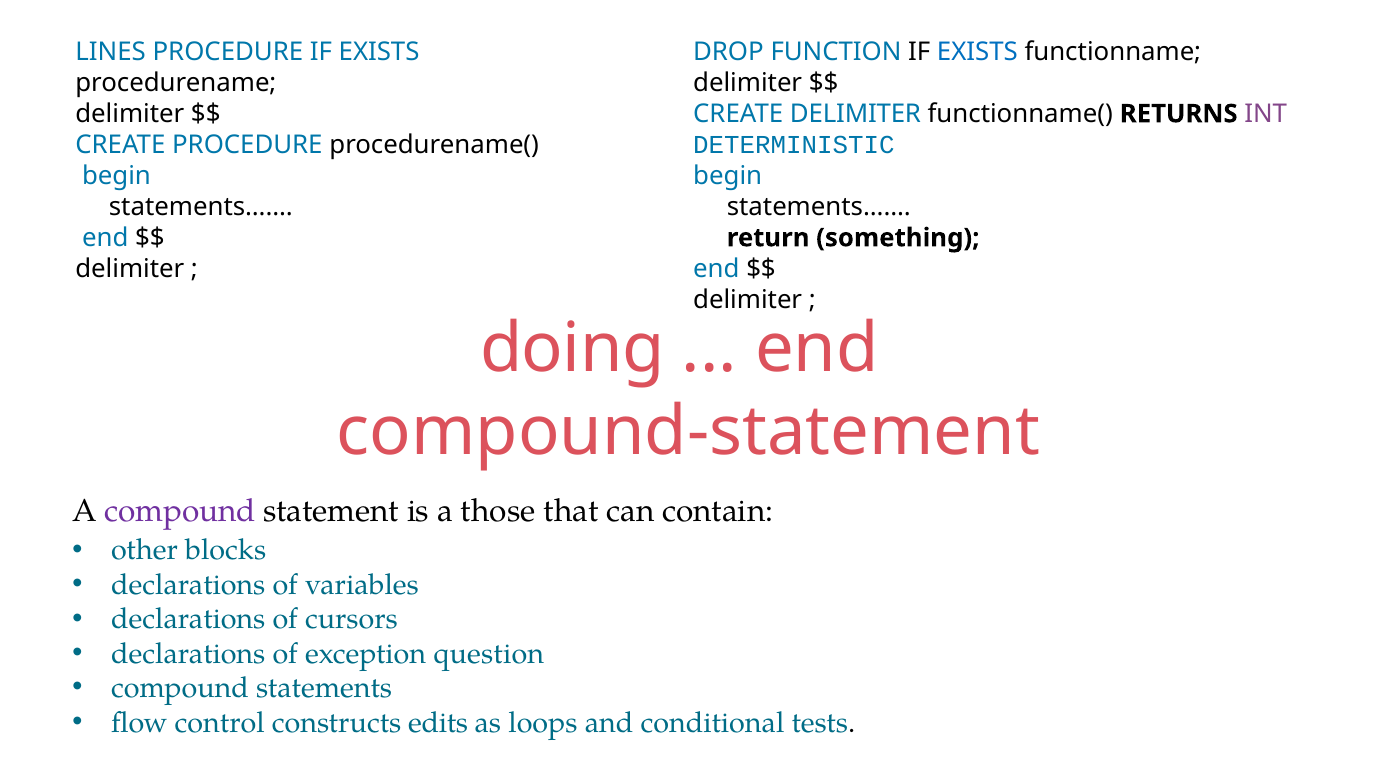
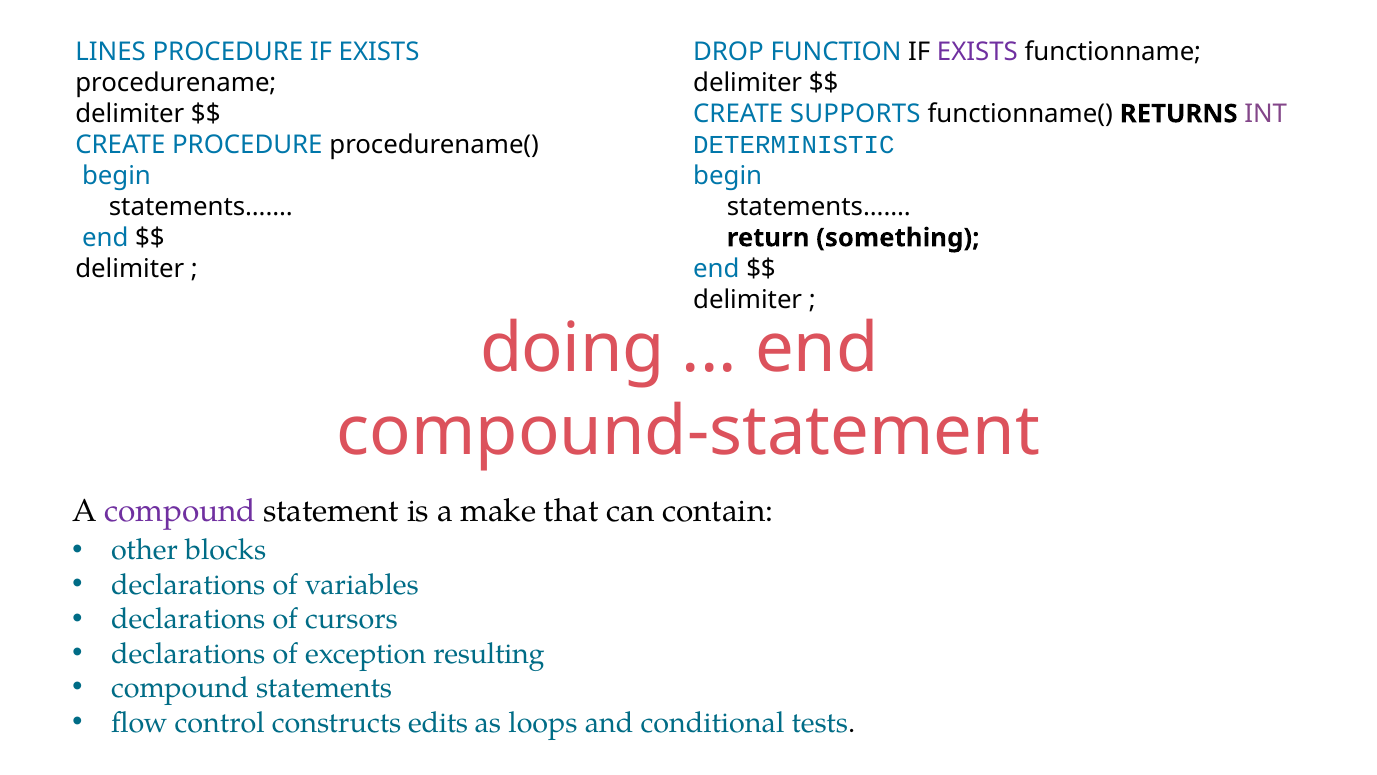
EXISTS at (977, 52) colour: blue -> purple
CREATE DELIMITER: DELIMITER -> SUPPORTS
those: those -> make
question: question -> resulting
